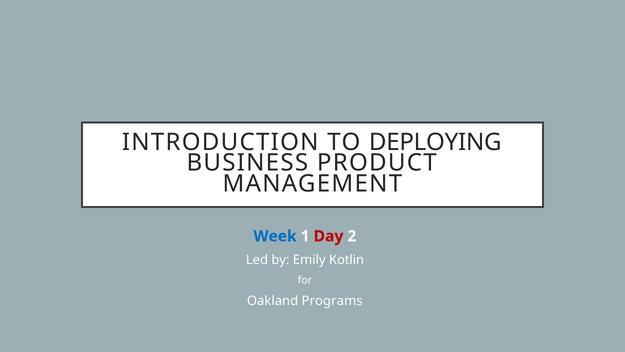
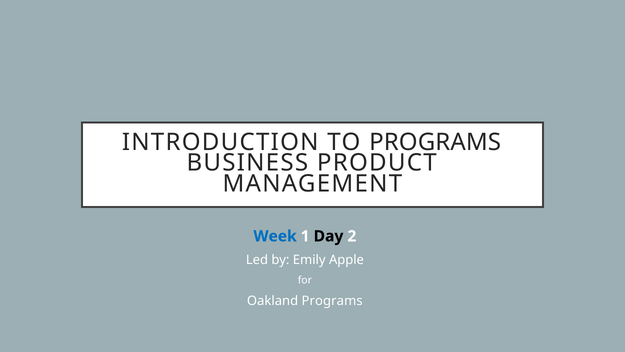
TO DEPLOYING: DEPLOYING -> PROGRAMS
Day colour: red -> black
Kotlin: Kotlin -> Apple
